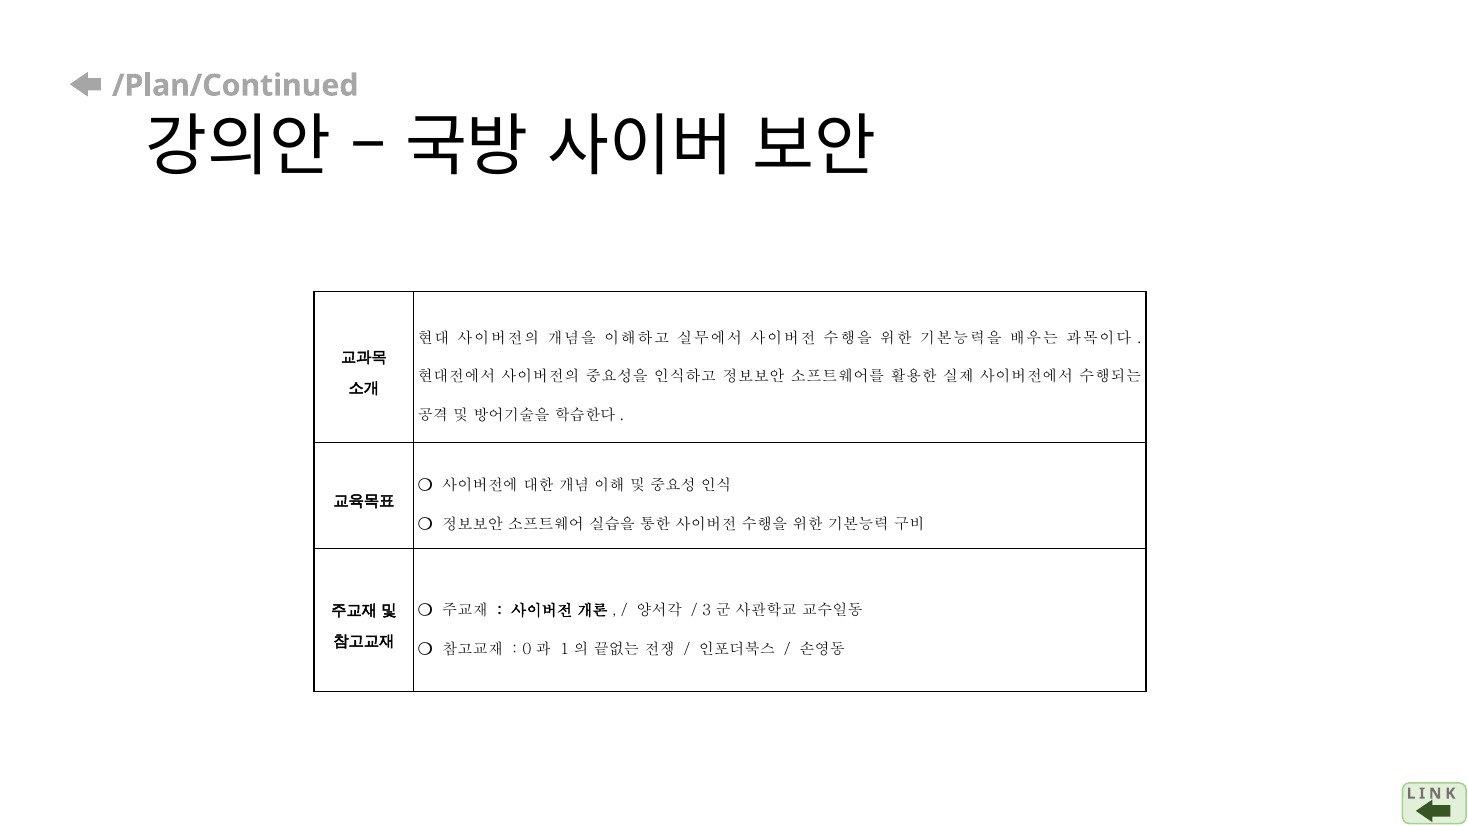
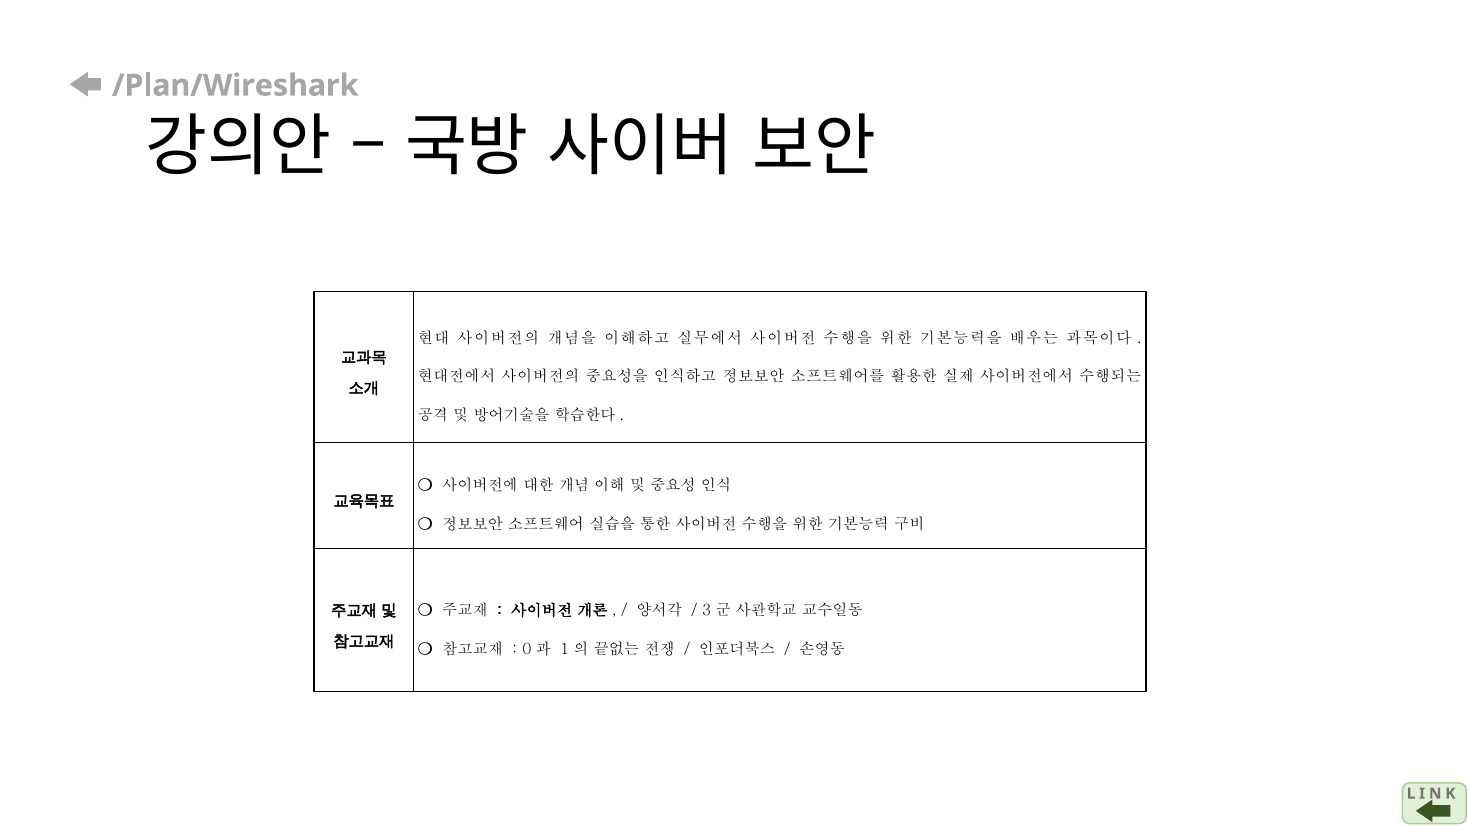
/Plan/Continued: /Plan/Continued -> /Plan/Wireshark
